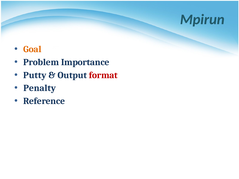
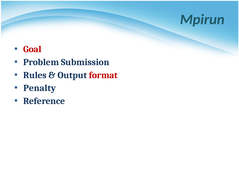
Goal colour: orange -> red
Importance: Importance -> Submission
Putty: Putty -> Rules
